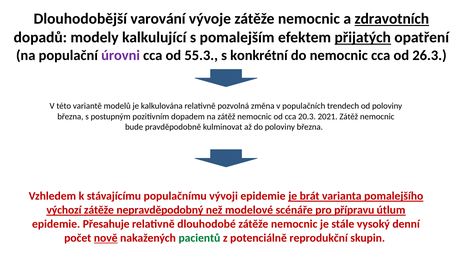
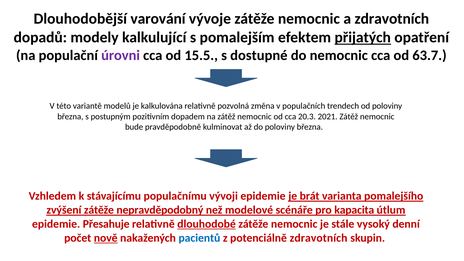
zdravotních at (392, 19) underline: present -> none
55.3: 55.3 -> 15.5
konkrétní: konkrétní -> dostupné
26.3: 26.3 -> 63.7
výchozí: výchozí -> zvýšení
přípravu: přípravu -> kapacita
dlouhodobé underline: none -> present
pacientů colour: green -> blue
potenciálně reprodukční: reprodukční -> zdravotních
